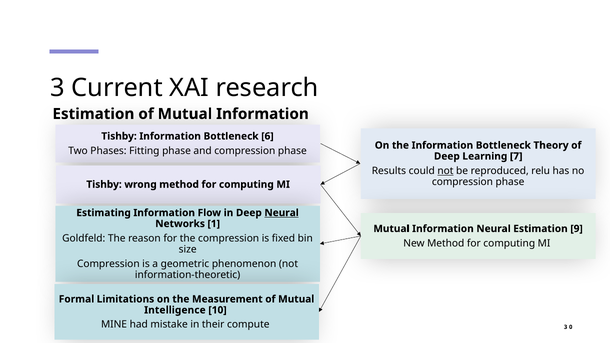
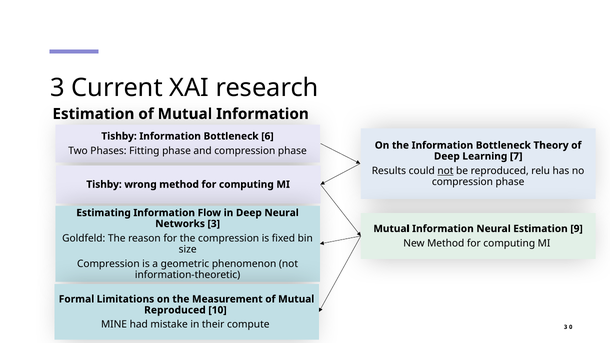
Neural at (282, 213) underline: present -> none
Networks 1: 1 -> 3
Intelligence at (175, 310): Intelligence -> Reproduced
